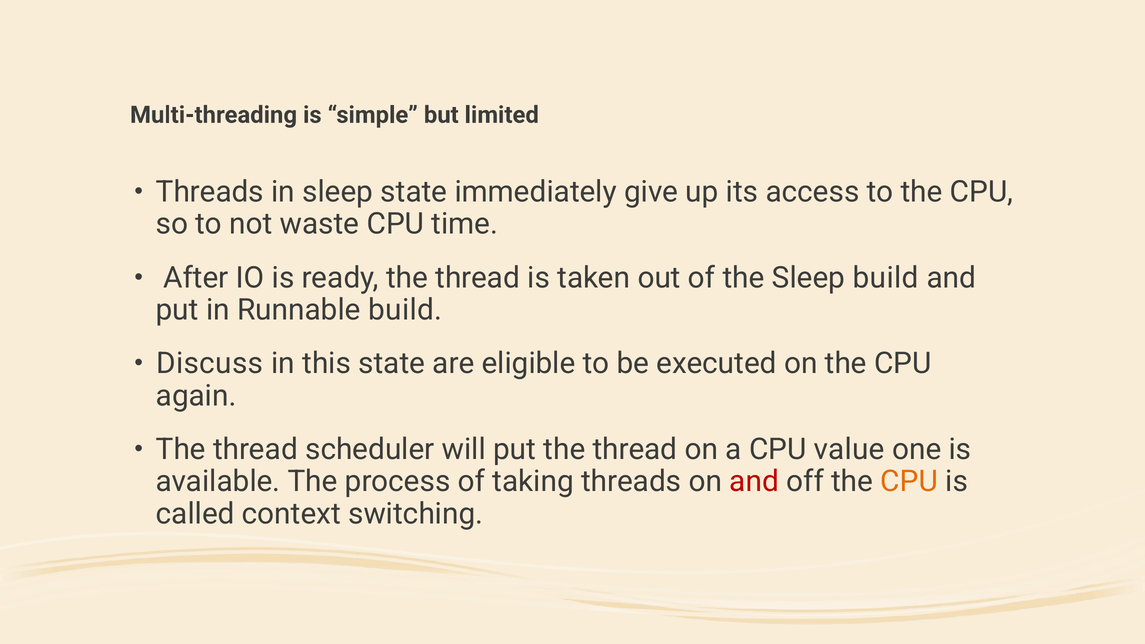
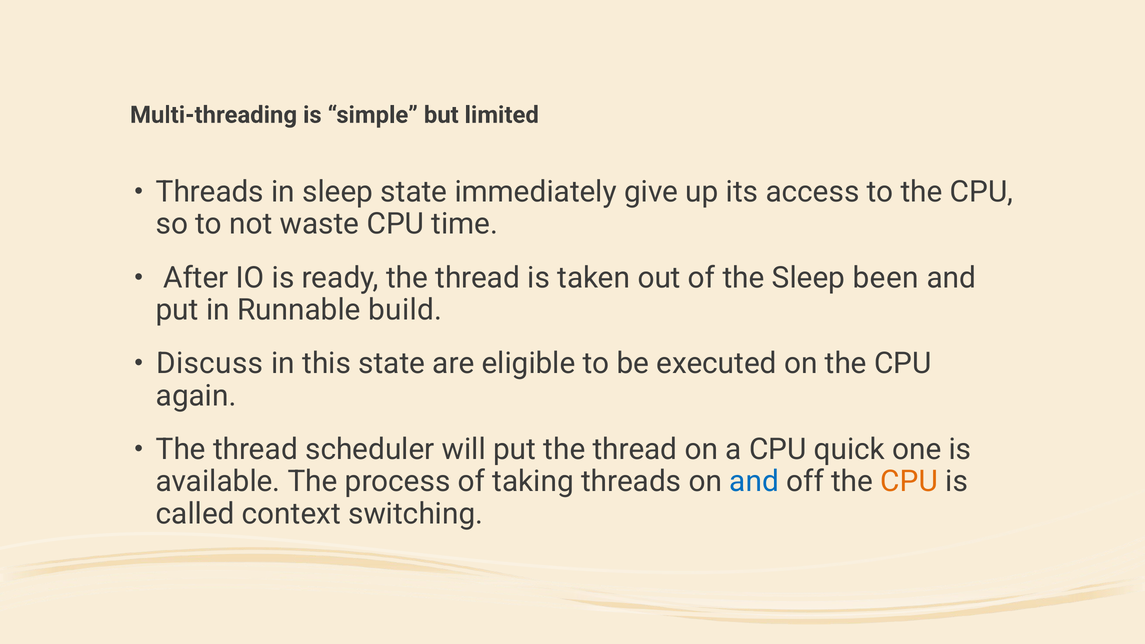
Sleep build: build -> been
value: value -> quick
and at (754, 482) colour: red -> blue
